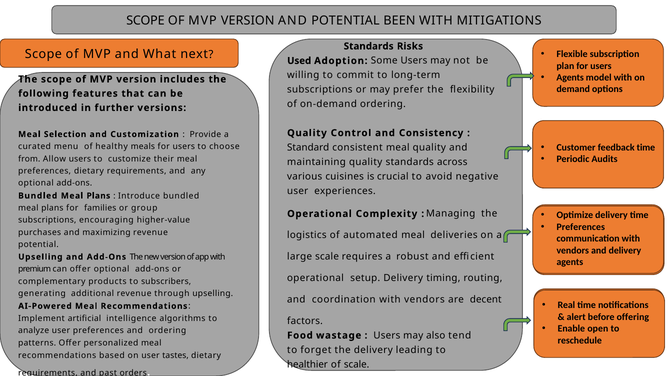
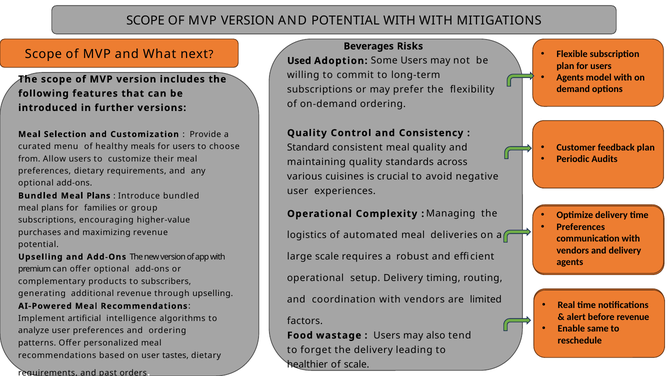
POTENTIAL BEEN: BEEN -> WITH
Standards at (369, 46): Standards -> Beverages
feedback time: time -> plan
decent: decent -> limited
before offering: offering -> revenue
open: open -> same
